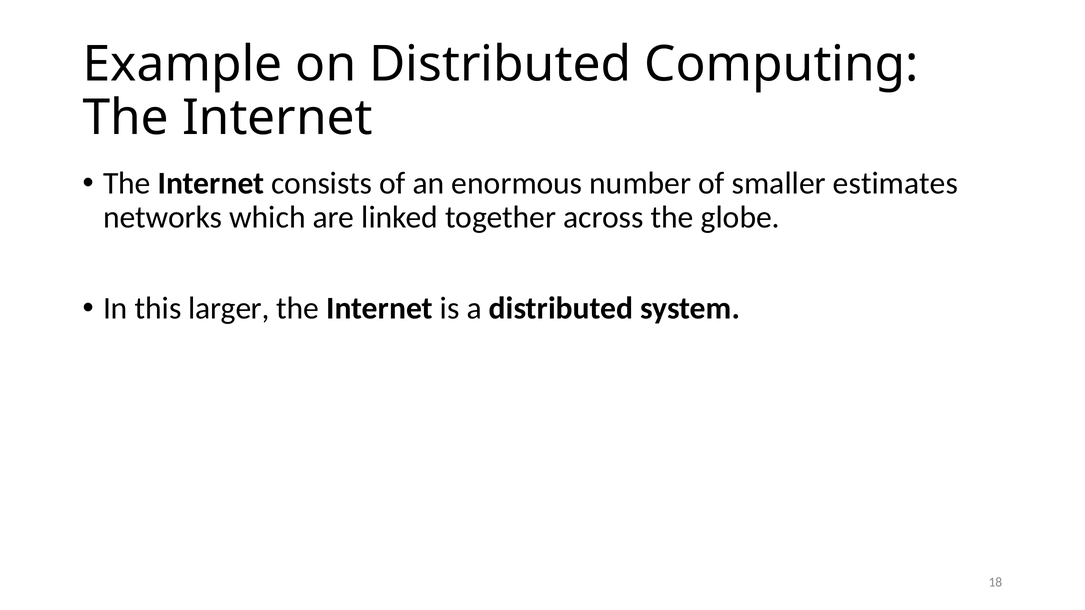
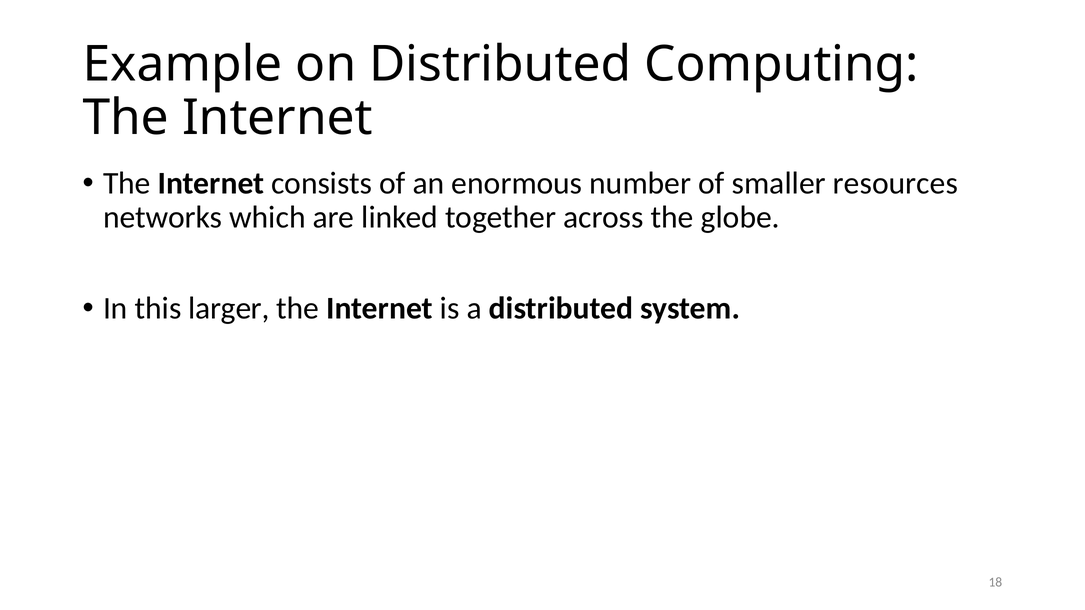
estimates: estimates -> resources
